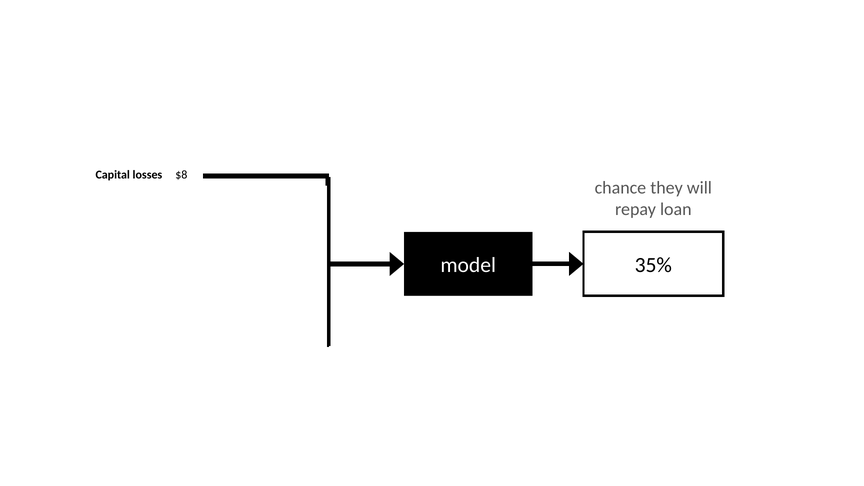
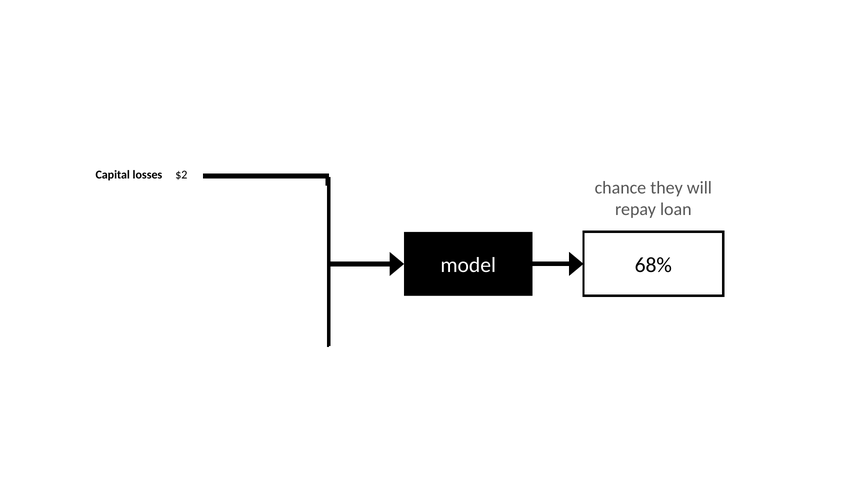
$8: $8 -> $2
35%: 35% -> 68%
